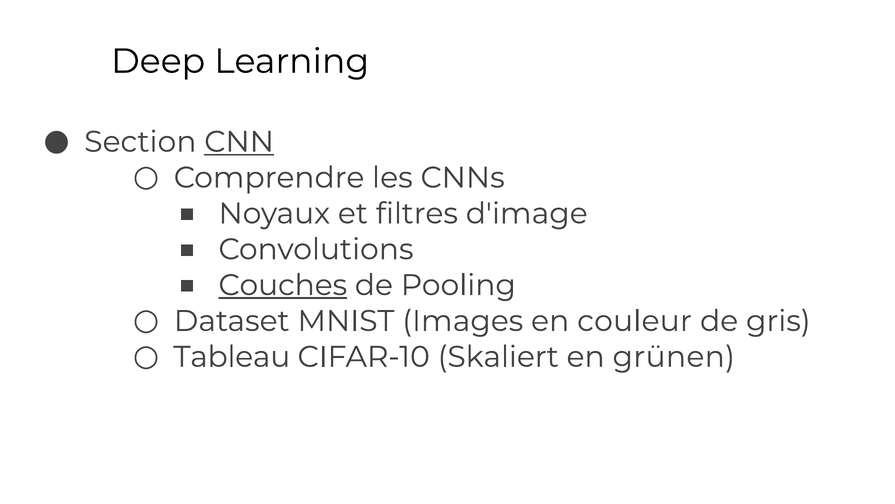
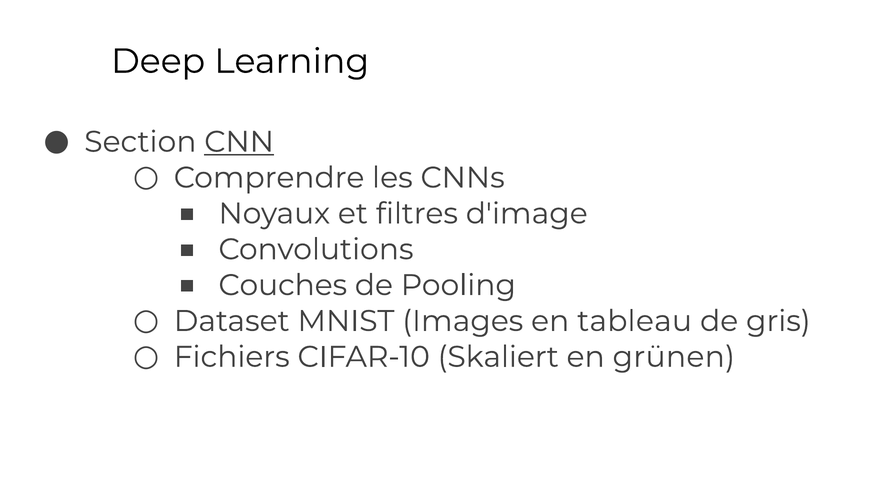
Couches underline: present -> none
couleur: couleur -> tableau
Tableau: Tableau -> Fichiers
